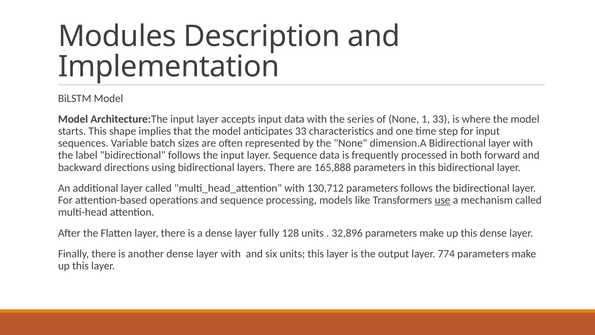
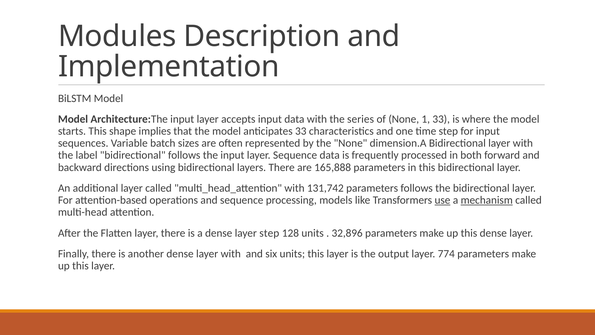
130,712: 130,712 -> 131,742
mechanism underline: none -> present
layer fully: fully -> step
